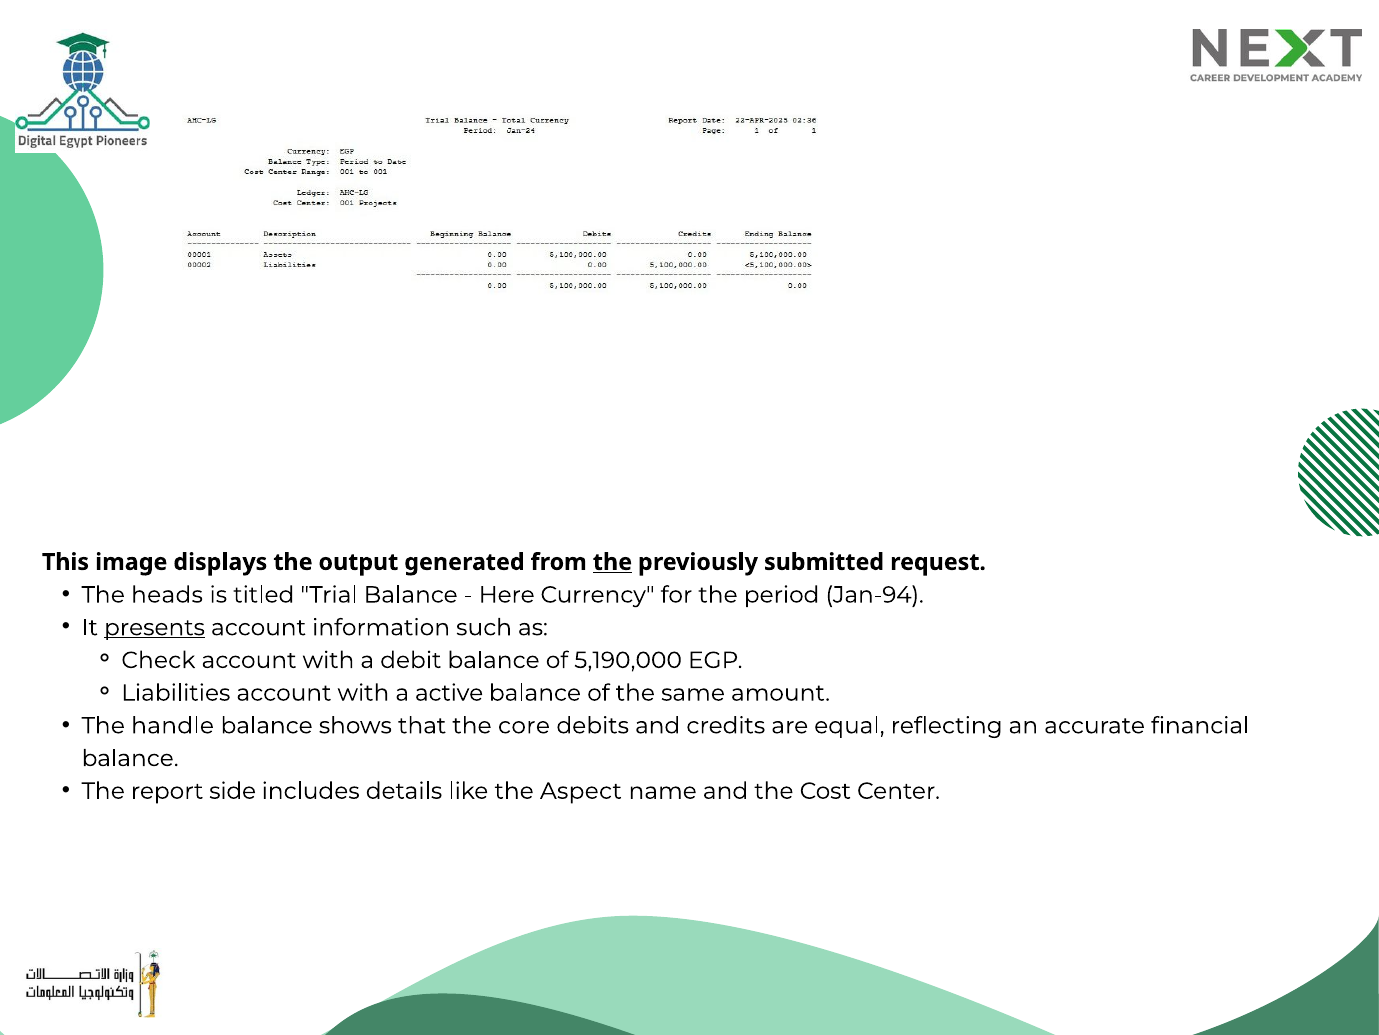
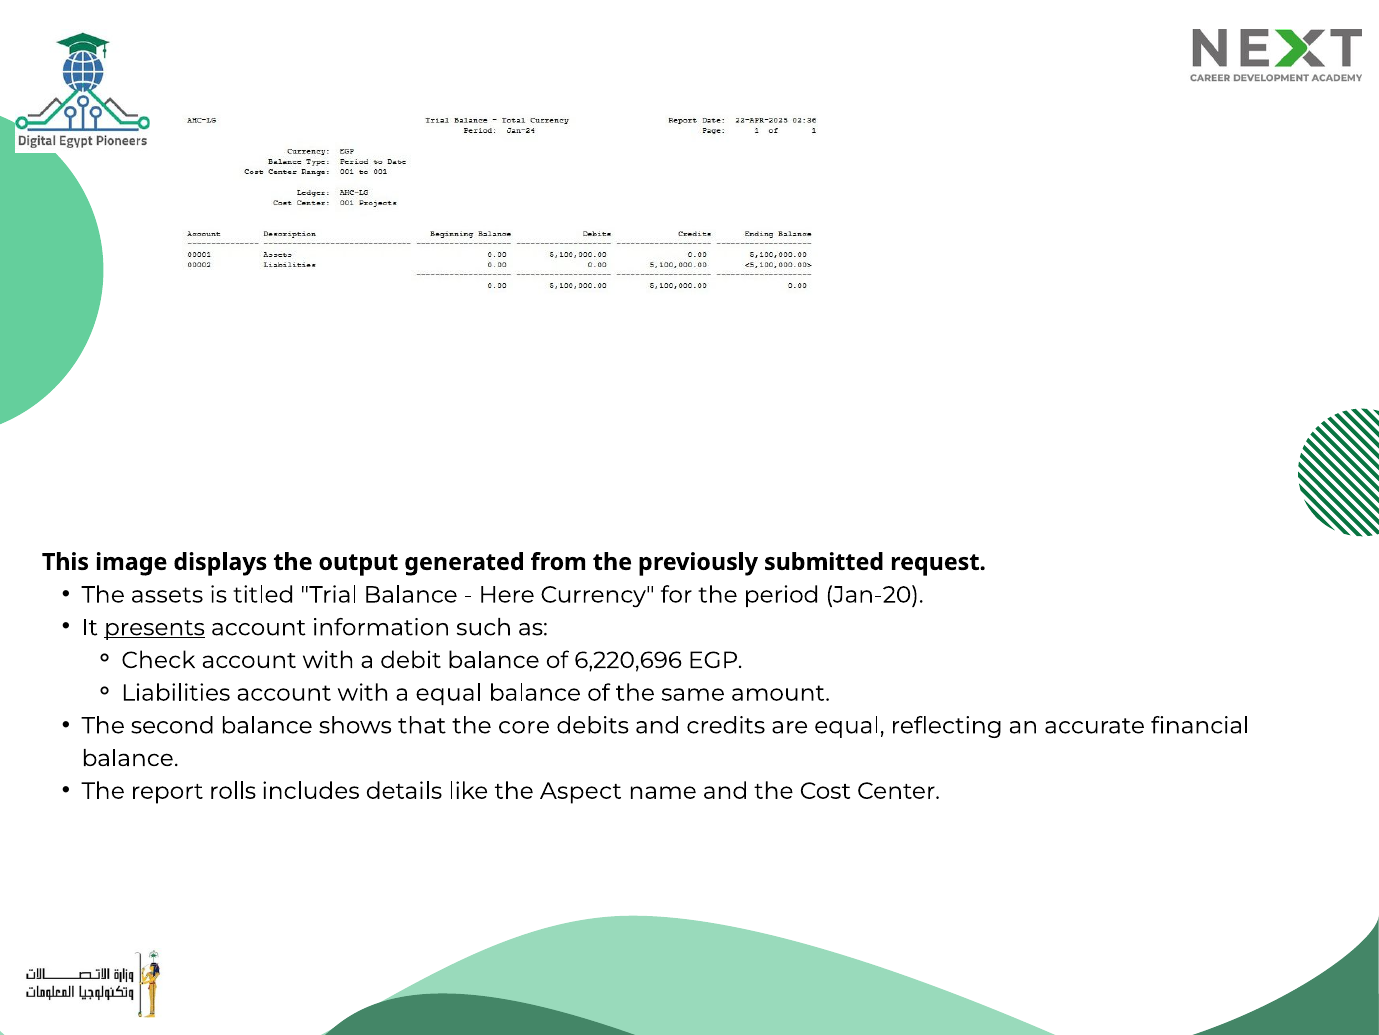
the at (612, 562) underline: present -> none
heads: heads -> assets
Jan-94: Jan-94 -> Jan-20
5,190,000: 5,190,000 -> 6,220,696
a active: active -> equal
handle: handle -> second
side: side -> rolls
